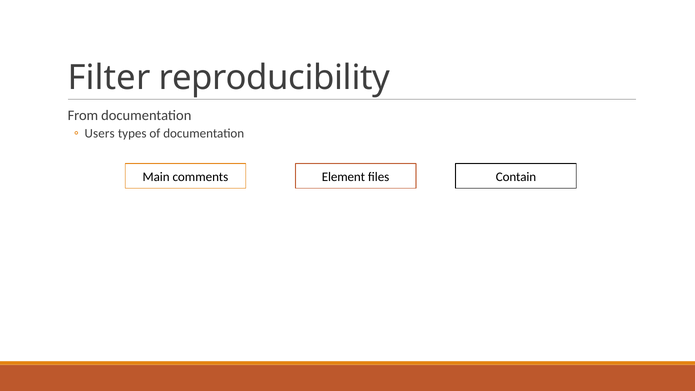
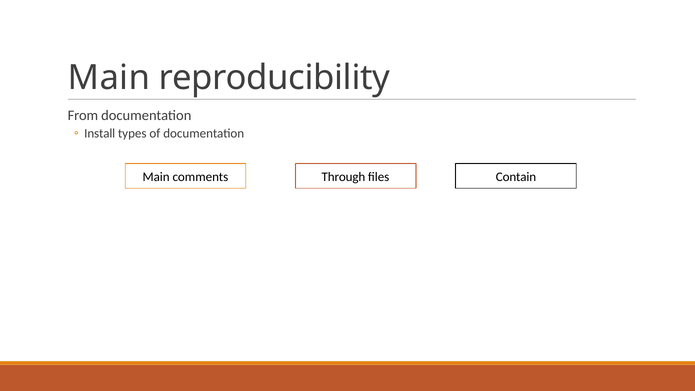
Filter at (109, 78): Filter -> Main
Users: Users -> Install
Element: Element -> Through
